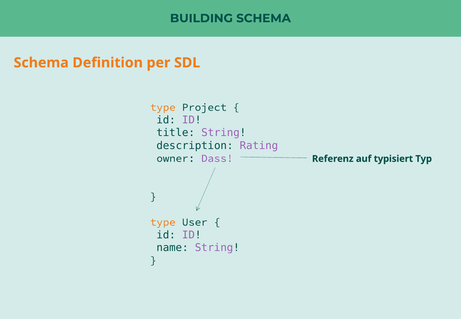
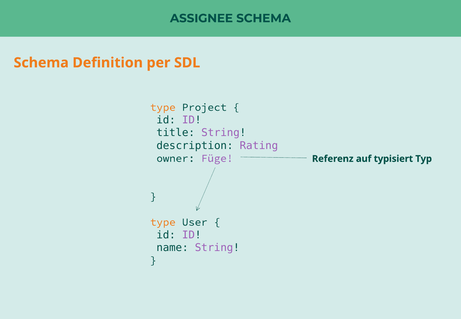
BUILDING: BUILDING -> ASSIGNEE
Dass: Dass -> Füge
